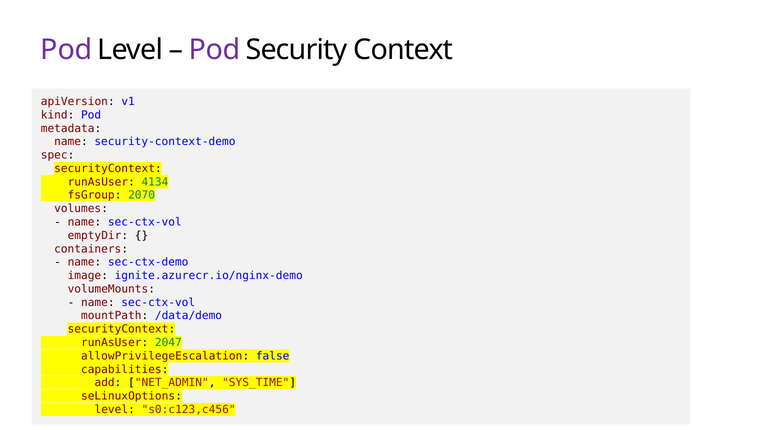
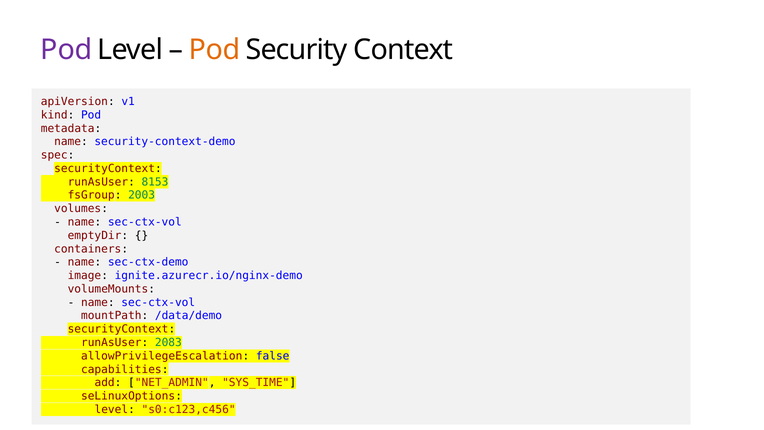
Pod at (214, 50) colour: purple -> orange
4134: 4134 -> 8153
2070: 2070 -> 2003
2047: 2047 -> 2083
